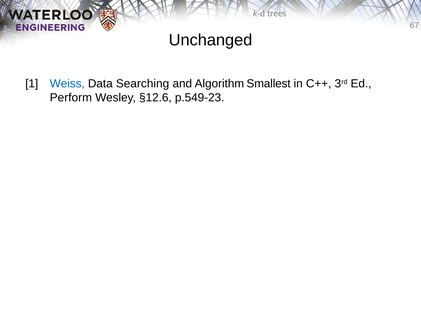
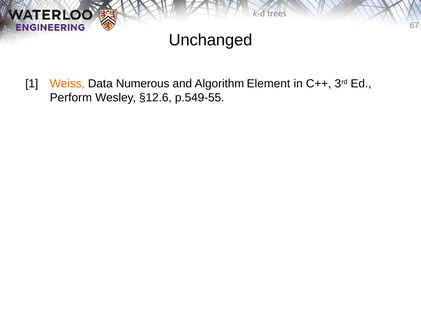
Weiss colour: blue -> orange
Searching: Searching -> Numerous
Smallest: Smallest -> Element
p.549-23: p.549-23 -> p.549-55
